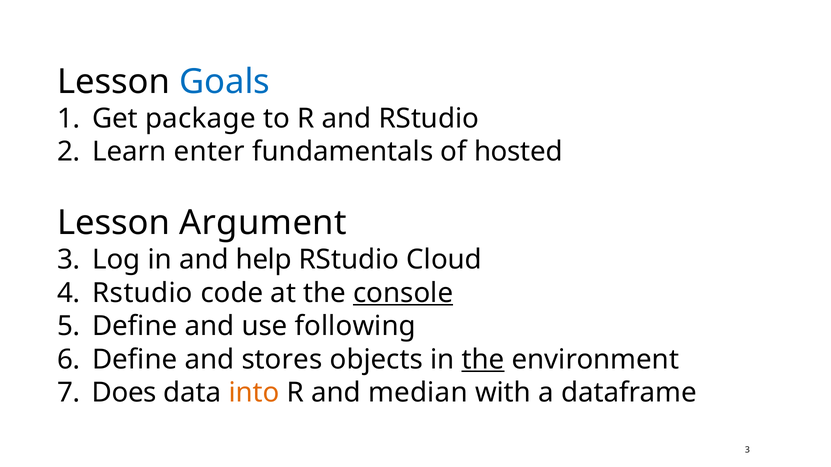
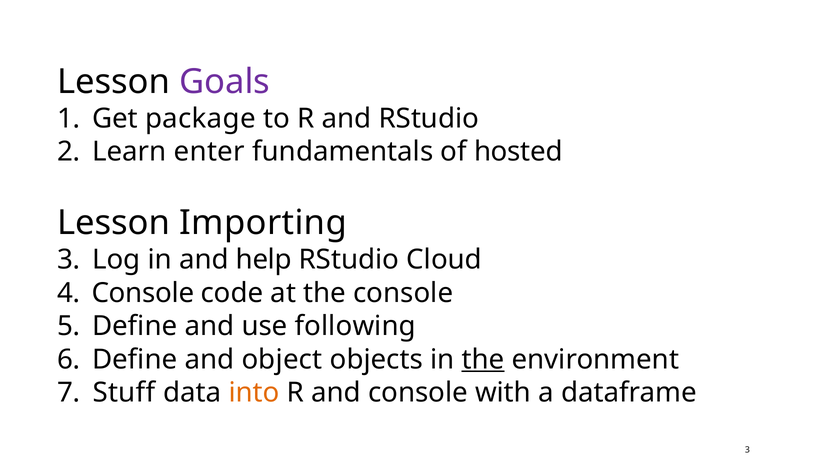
Goals colour: blue -> purple
Argument: Argument -> Importing
Rstudio at (143, 293): Rstudio -> Console
console at (403, 293) underline: present -> none
stores: stores -> object
Does: Does -> Stuff
and median: median -> console
